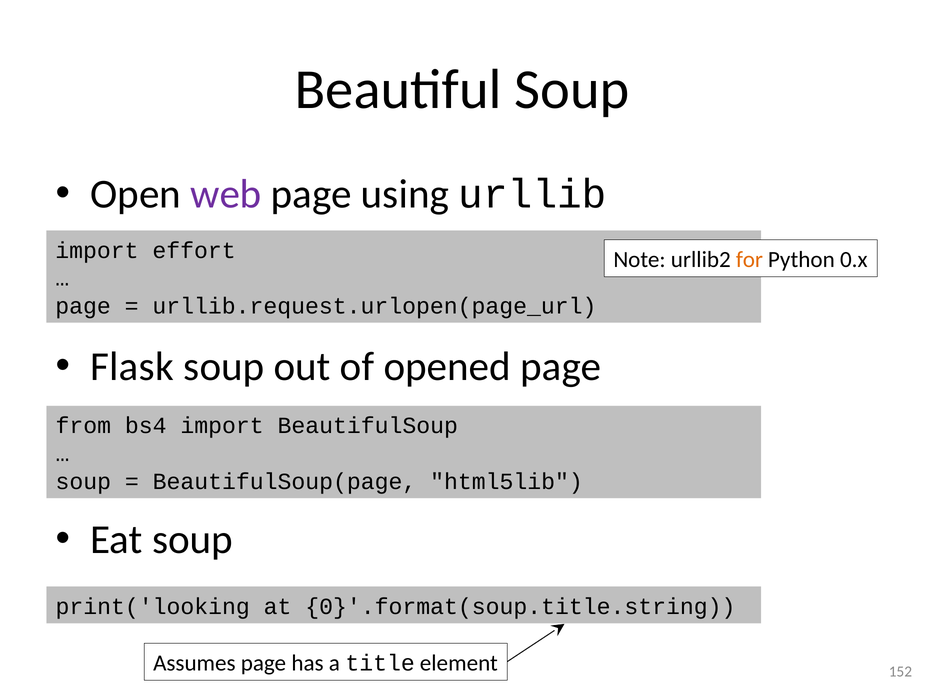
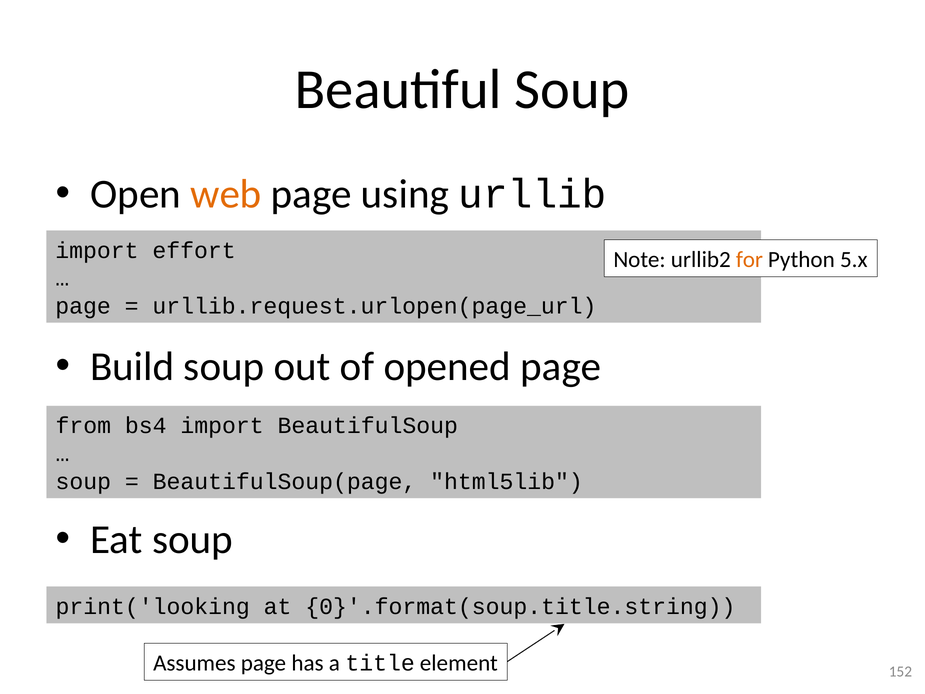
web colour: purple -> orange
0.x: 0.x -> 5.x
Flask: Flask -> Build
